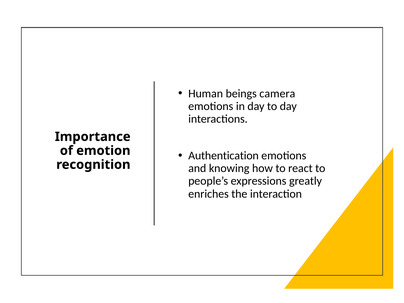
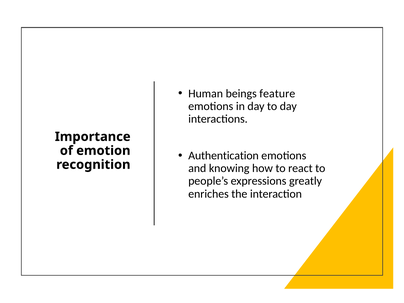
camera: camera -> feature
